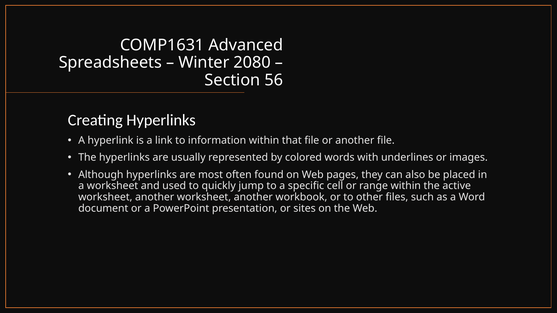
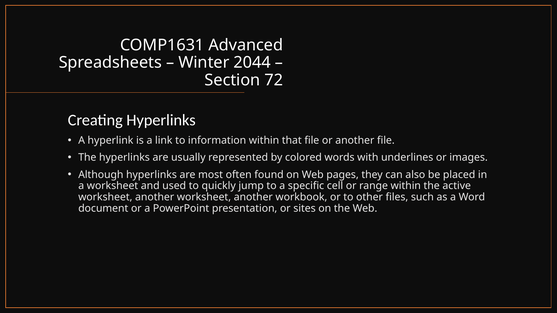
2080: 2080 -> 2044
56: 56 -> 72
